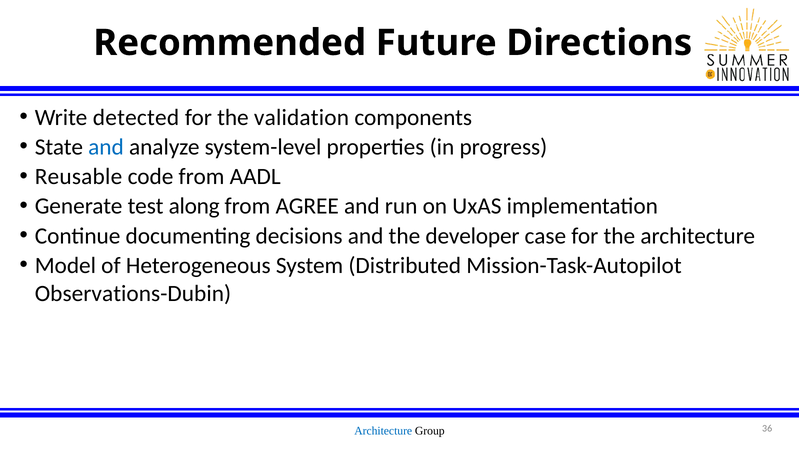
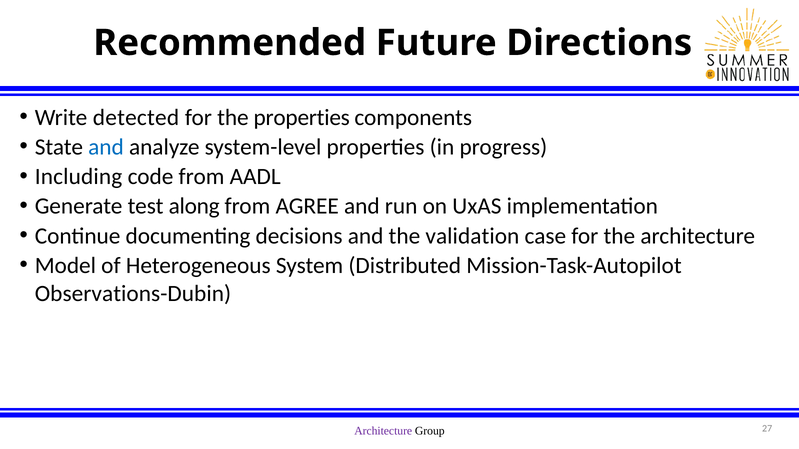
the validation: validation -> properties
Reusable: Reusable -> Including
developer: developer -> validation
Architecture at (383, 432) colour: blue -> purple
36: 36 -> 27
